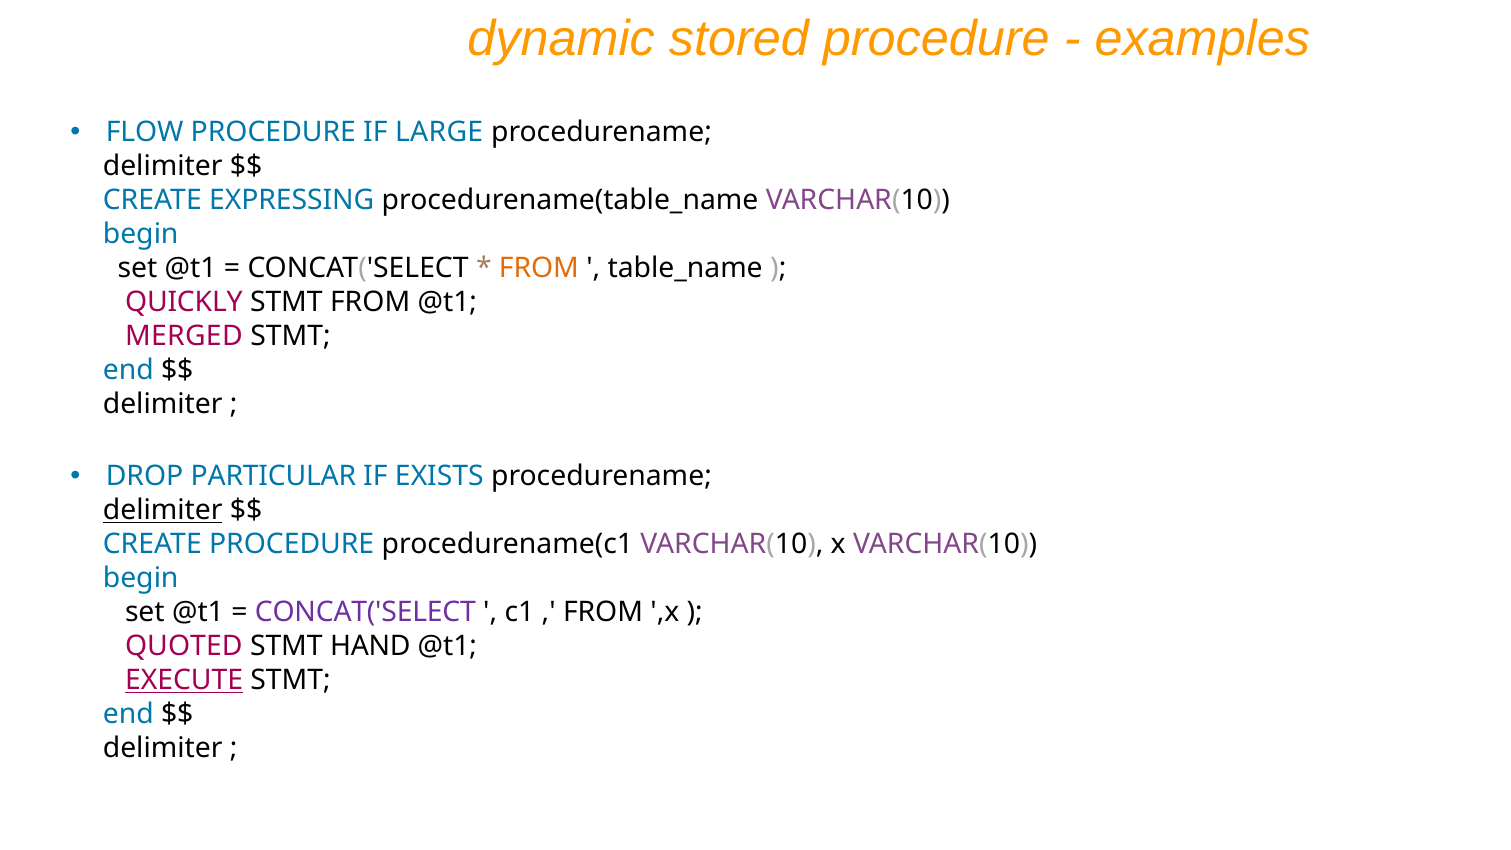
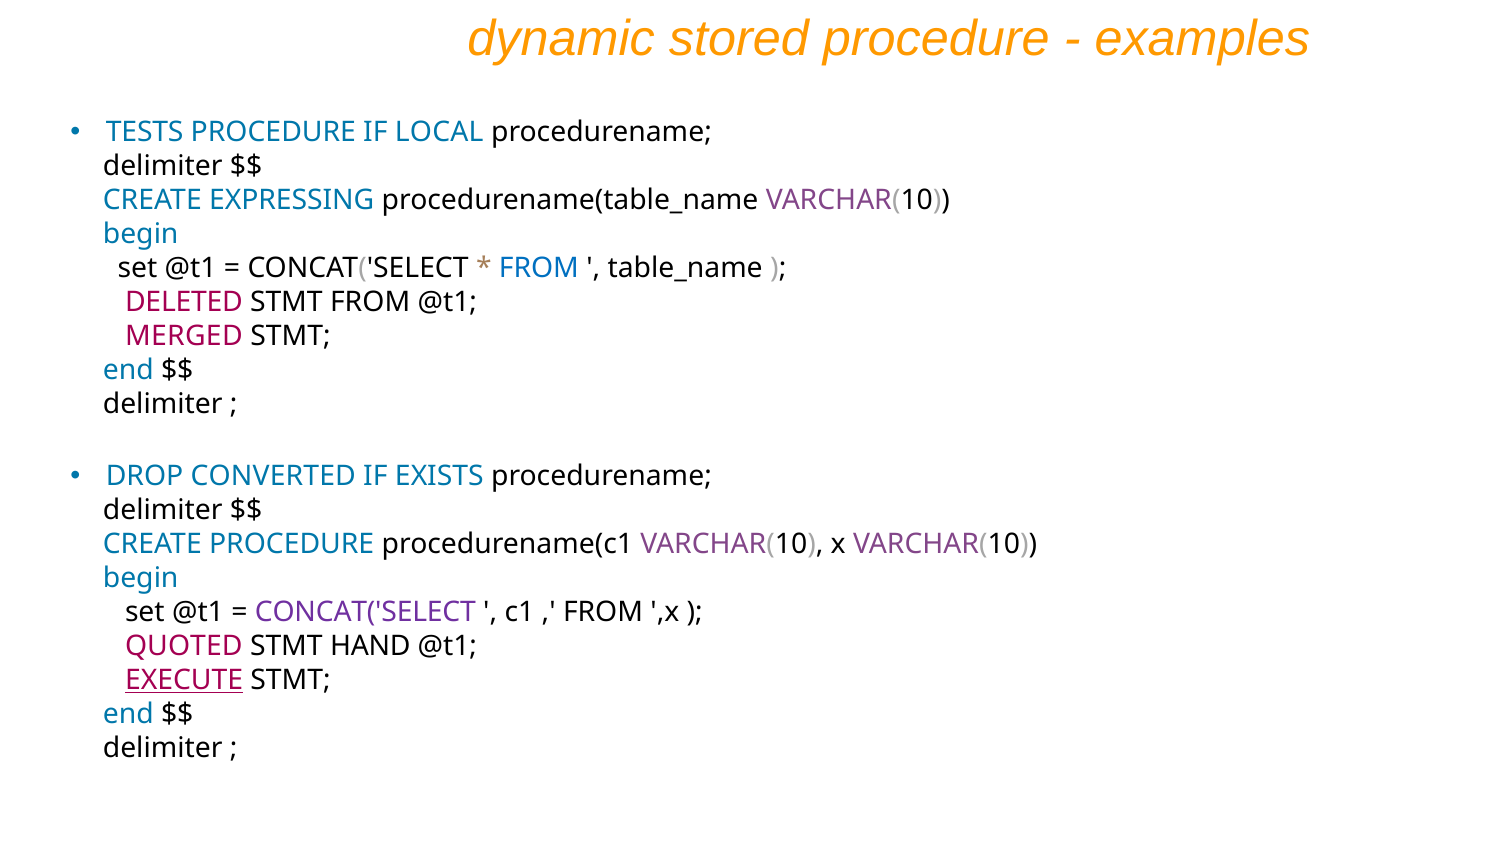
FLOW: FLOW -> TESTS
LARGE: LARGE -> LOCAL
FROM at (539, 268) colour: orange -> blue
QUICKLY: QUICKLY -> DELETED
PARTICULAR: PARTICULAR -> CONVERTED
delimiter at (163, 510) underline: present -> none
